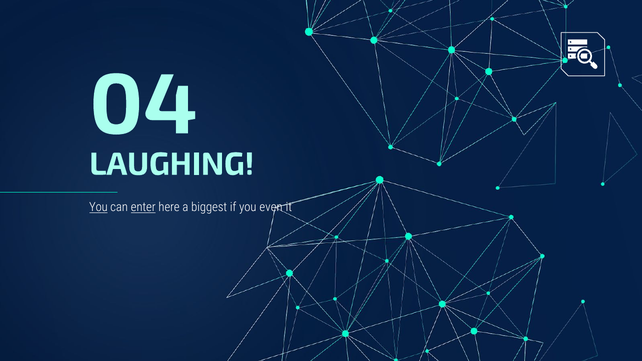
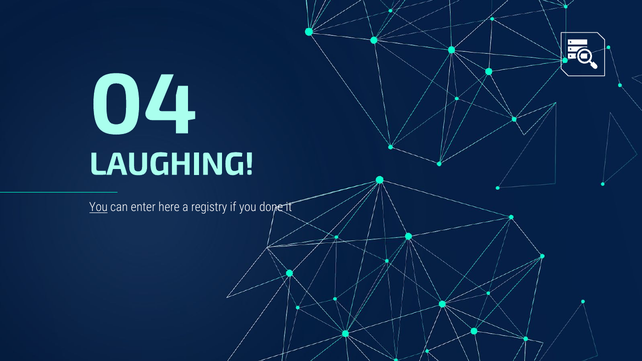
enter underline: present -> none
biggest: biggest -> registry
even: even -> done
